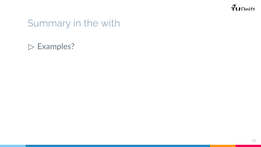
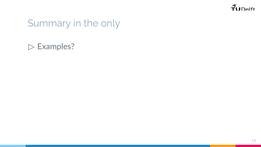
with: with -> only
